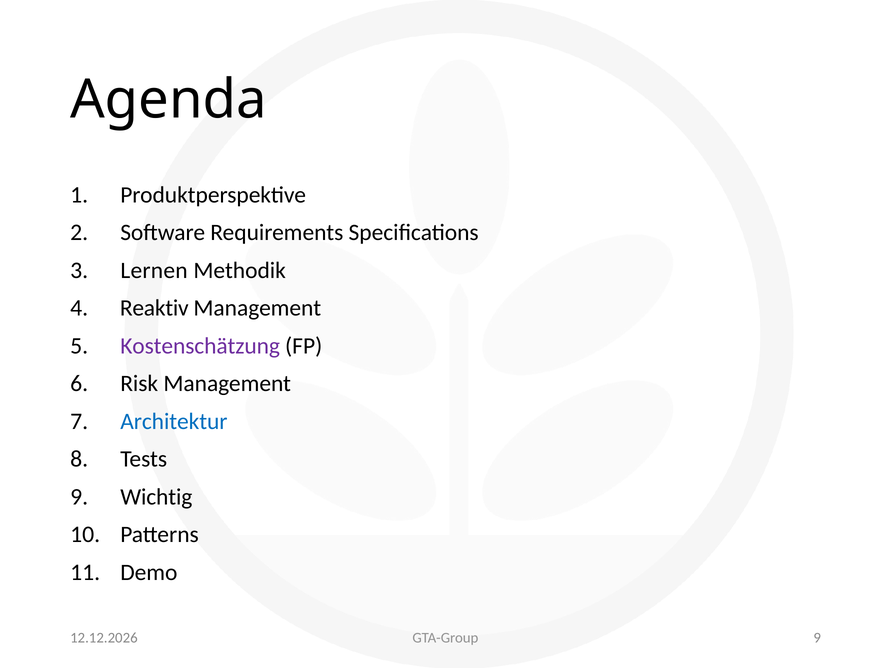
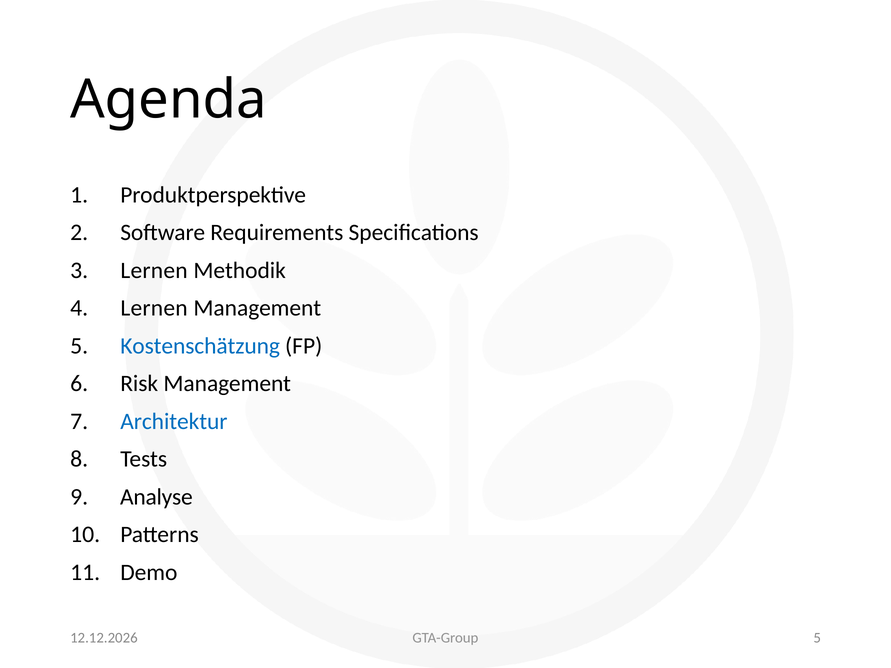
Reaktiv at (154, 308): Reaktiv -> Lernen
Kostenschätzung colour: purple -> blue
Wichtig: Wichtig -> Analyse
9 at (817, 638): 9 -> 5
